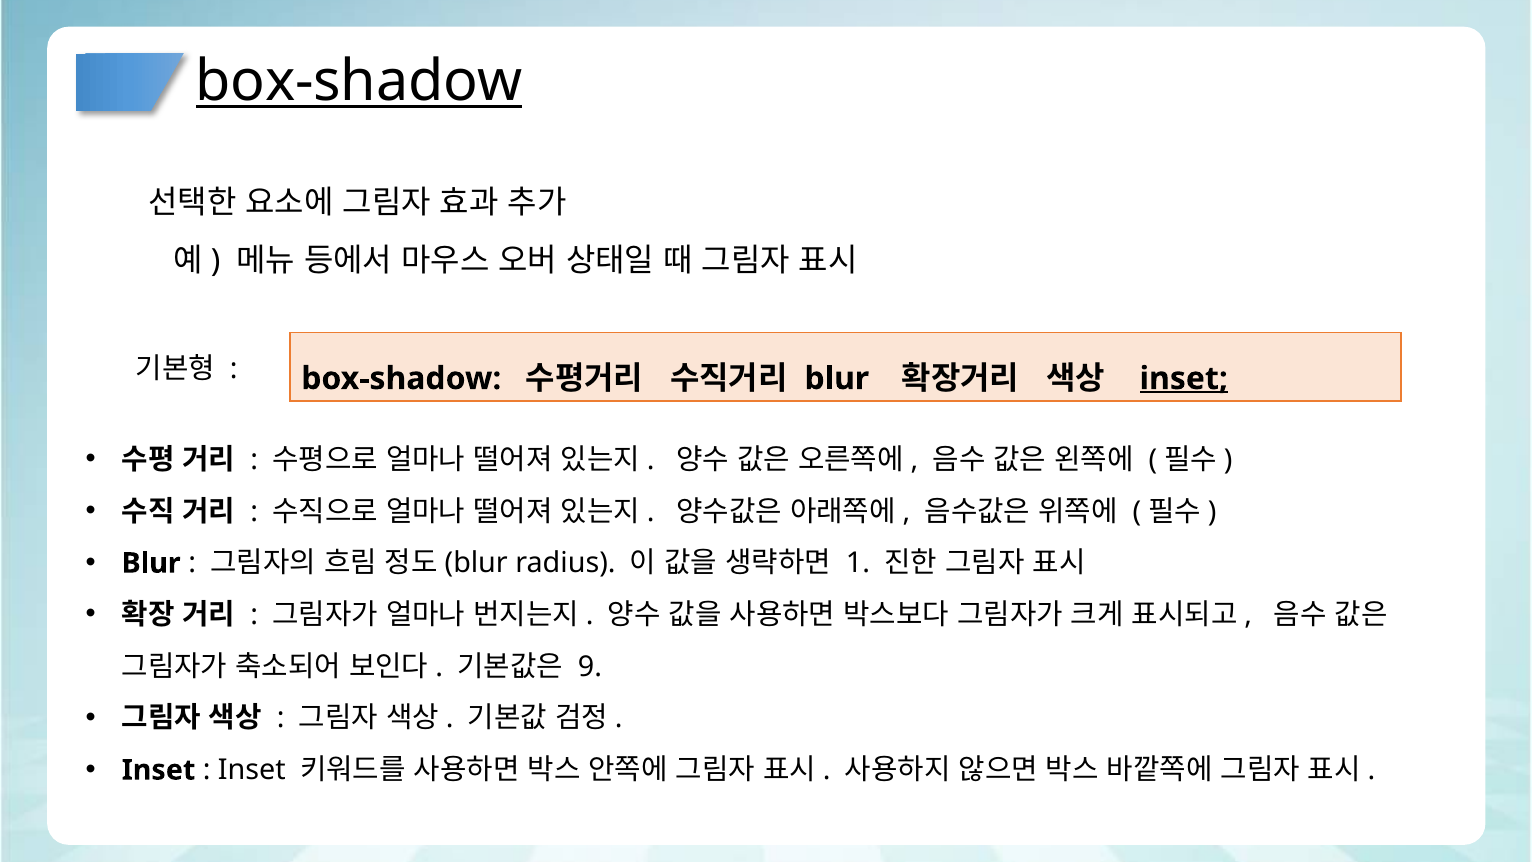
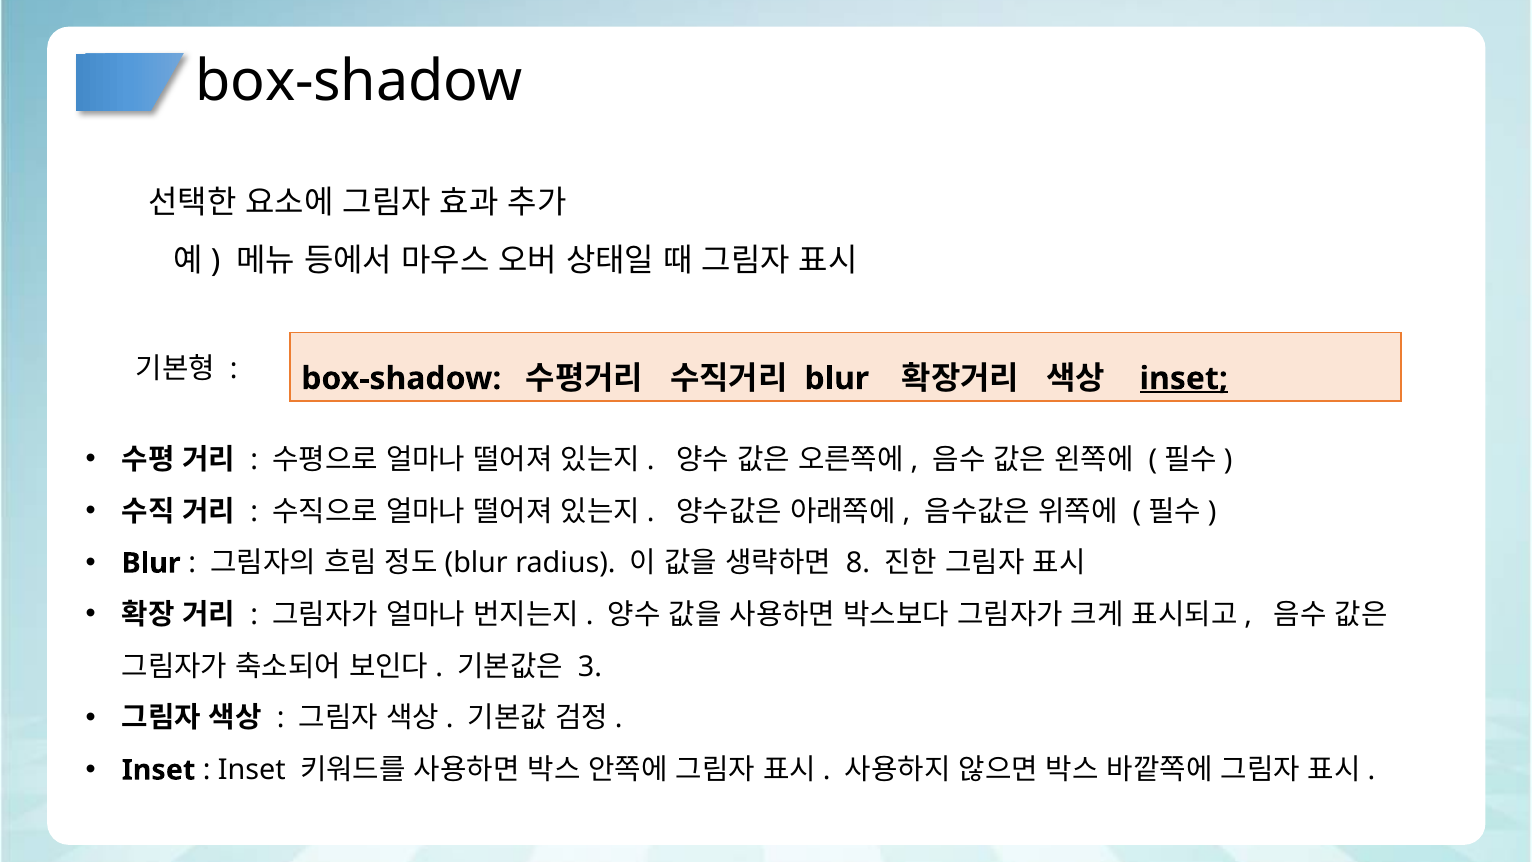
box-shadow at (359, 82) underline: present -> none
1: 1 -> 8
9: 9 -> 3
